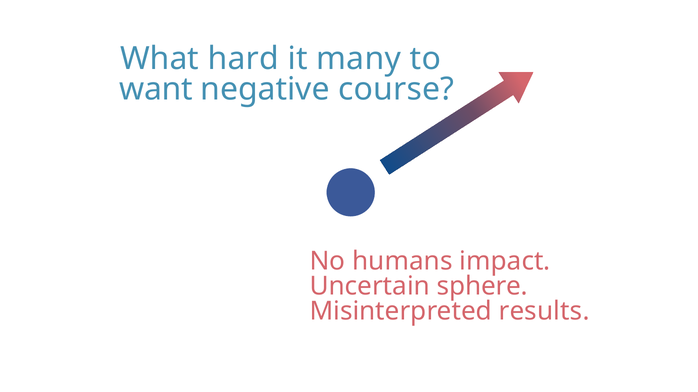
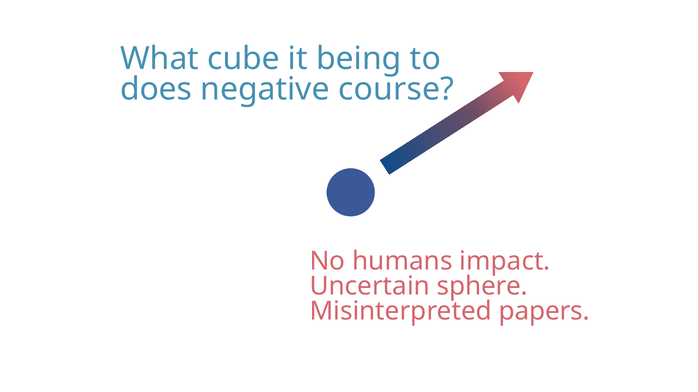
hard: hard -> cube
many: many -> being
want: want -> does
results: results -> papers
